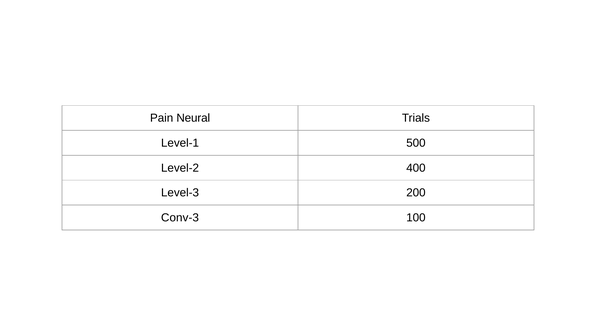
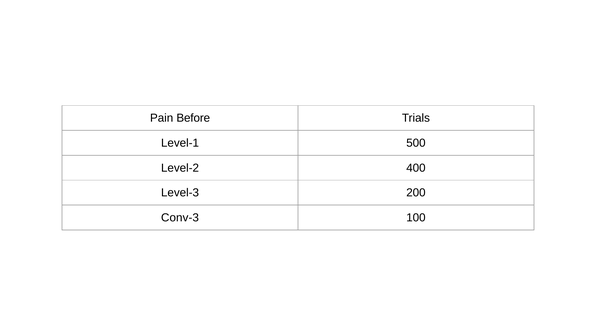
Neural: Neural -> Before
